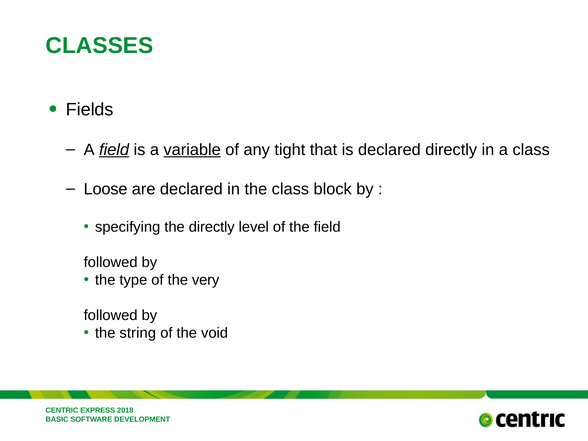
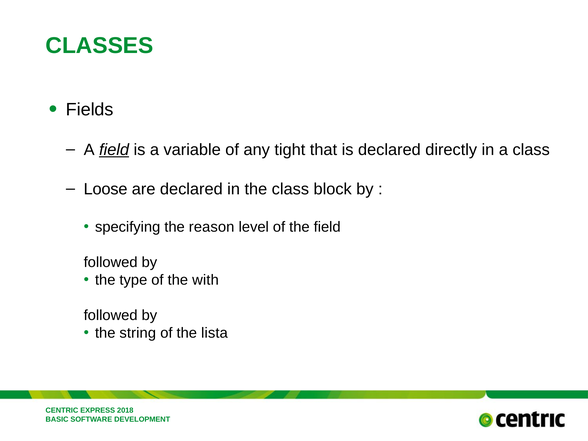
variable underline: present -> none
the directly: directly -> reason
very: very -> with
void: void -> lista
